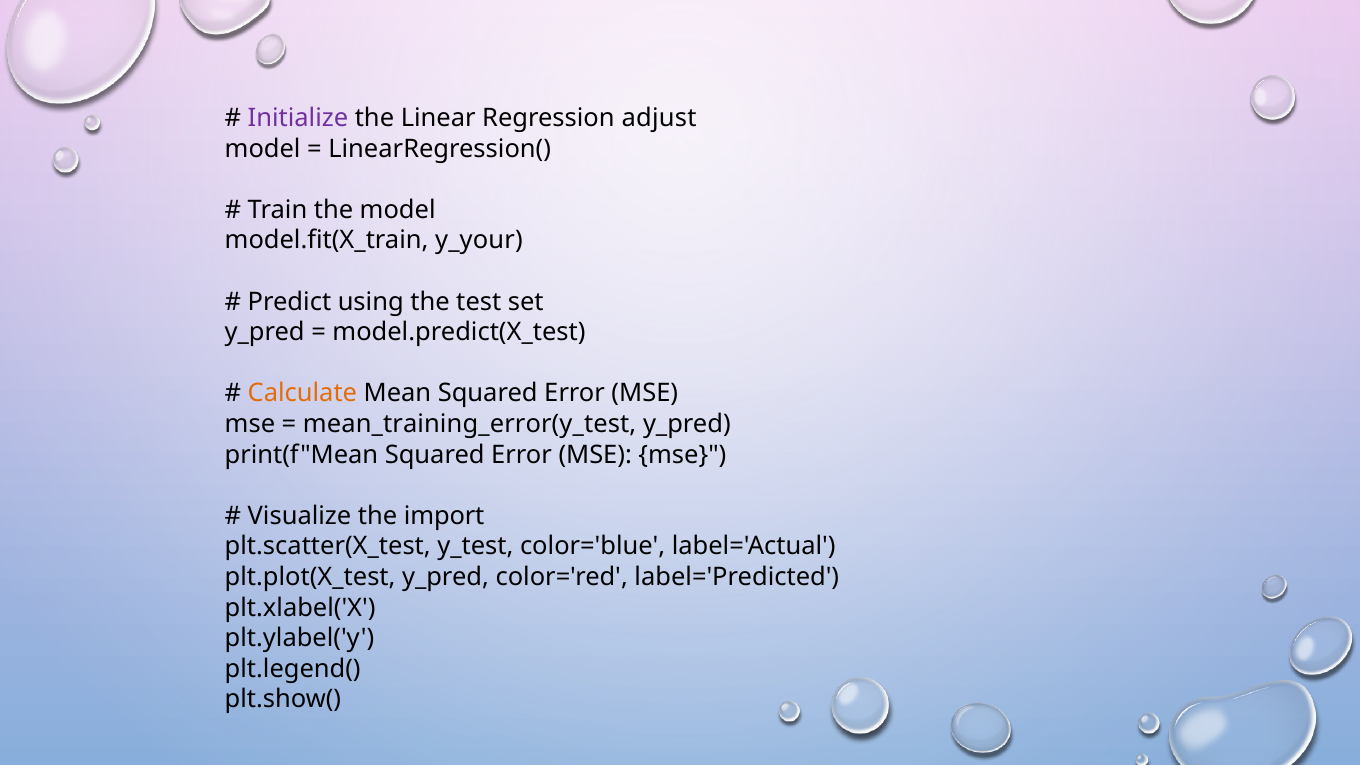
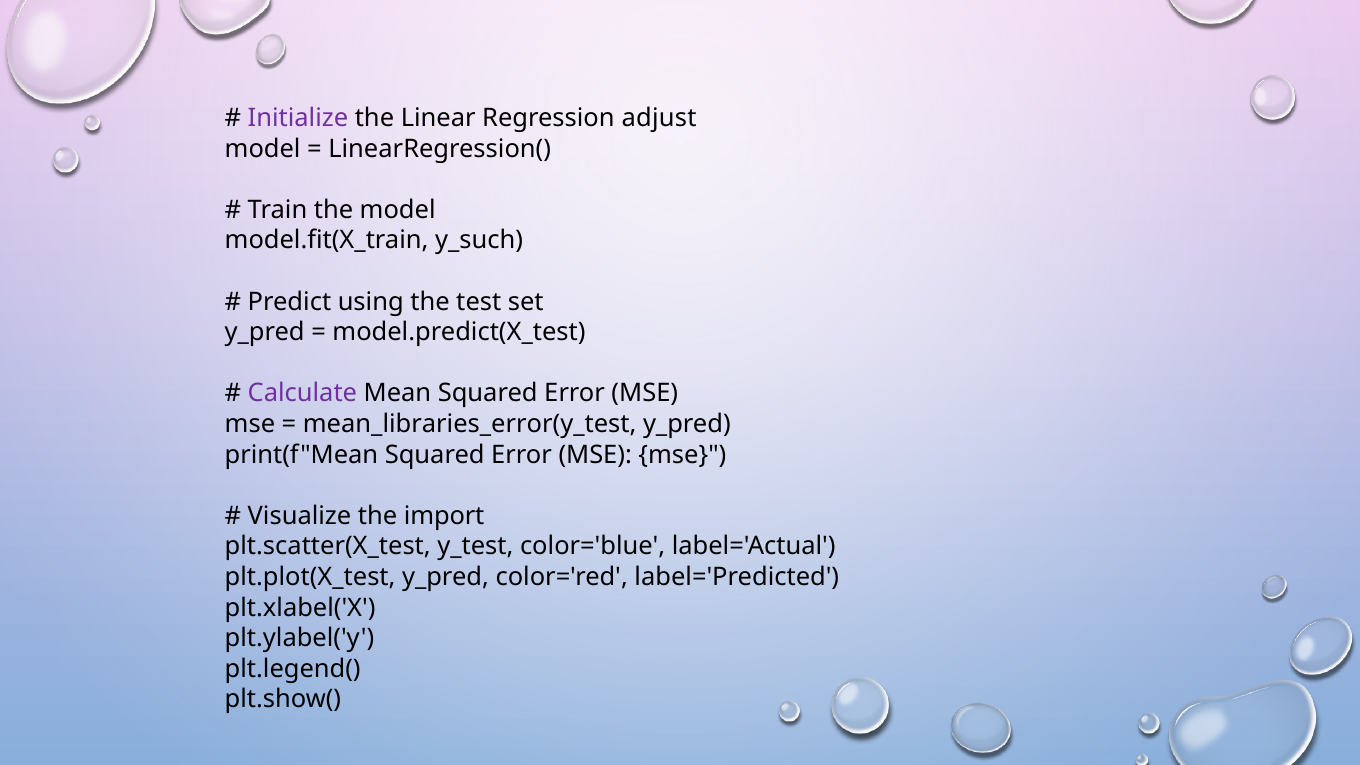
y_your: y_your -> y_such
Calculate colour: orange -> purple
mean_training_error(y_test: mean_training_error(y_test -> mean_libraries_error(y_test
